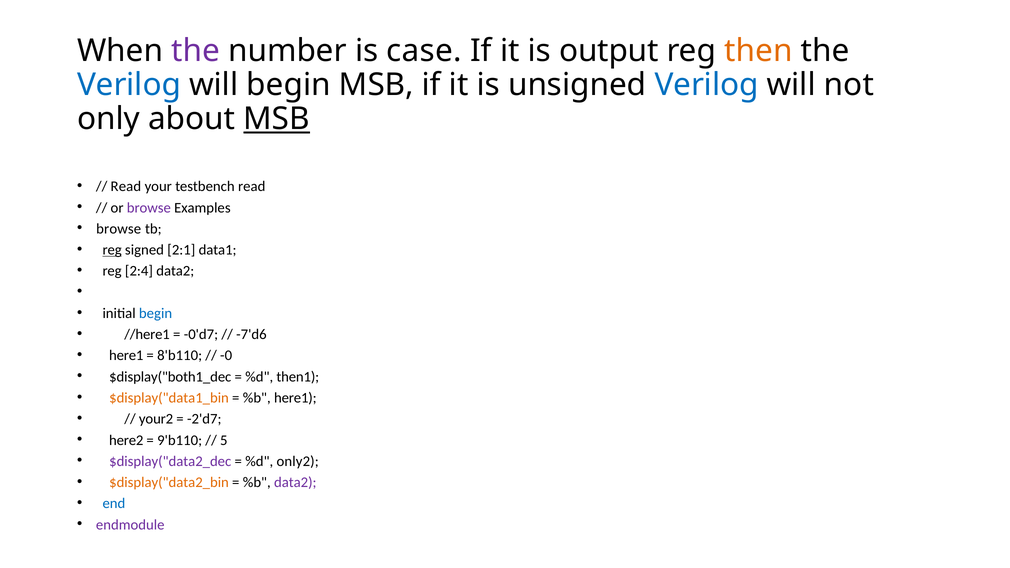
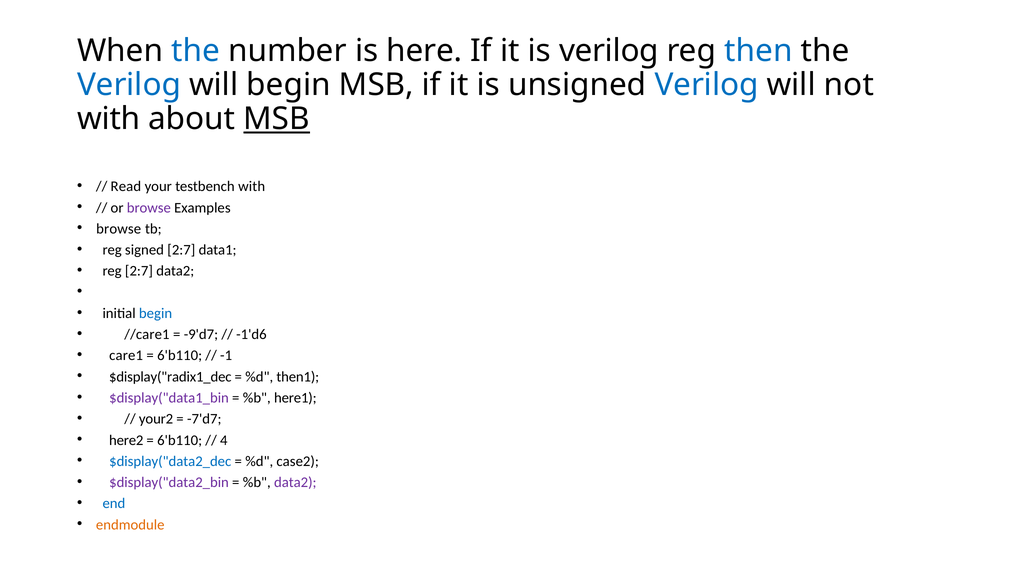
the at (196, 51) colour: purple -> blue
case: case -> here
is output: output -> verilog
then colour: orange -> blue
only at (108, 119): only -> with
testbench read: read -> with
reg at (112, 250) underline: present -> none
signed 2:1: 2:1 -> 2:7
reg 2:4: 2:4 -> 2:7
//here1: //here1 -> //care1
-0'd7: -0'd7 -> -9'd7
-7'd6: -7'd6 -> -1'd6
here1 at (126, 356): here1 -> care1
8'b110 at (180, 356): 8'b110 -> 6'b110
-0: -0 -> -1
$display("both1_dec: $display("both1_dec -> $display("radix1_dec
$display("data1_bin colour: orange -> purple
-2'd7: -2'd7 -> -7'd7
9'b110 at (180, 440): 9'b110 -> 6'b110
5: 5 -> 4
$display("data2_dec colour: purple -> blue
only2: only2 -> case2
$display("data2_bin colour: orange -> purple
endmodule colour: purple -> orange
